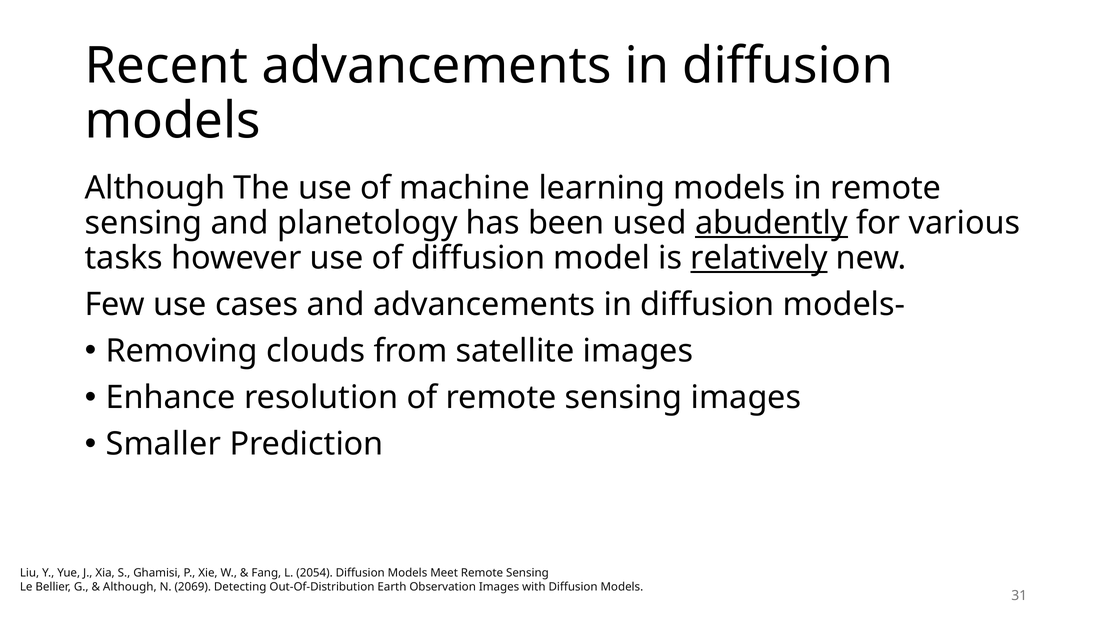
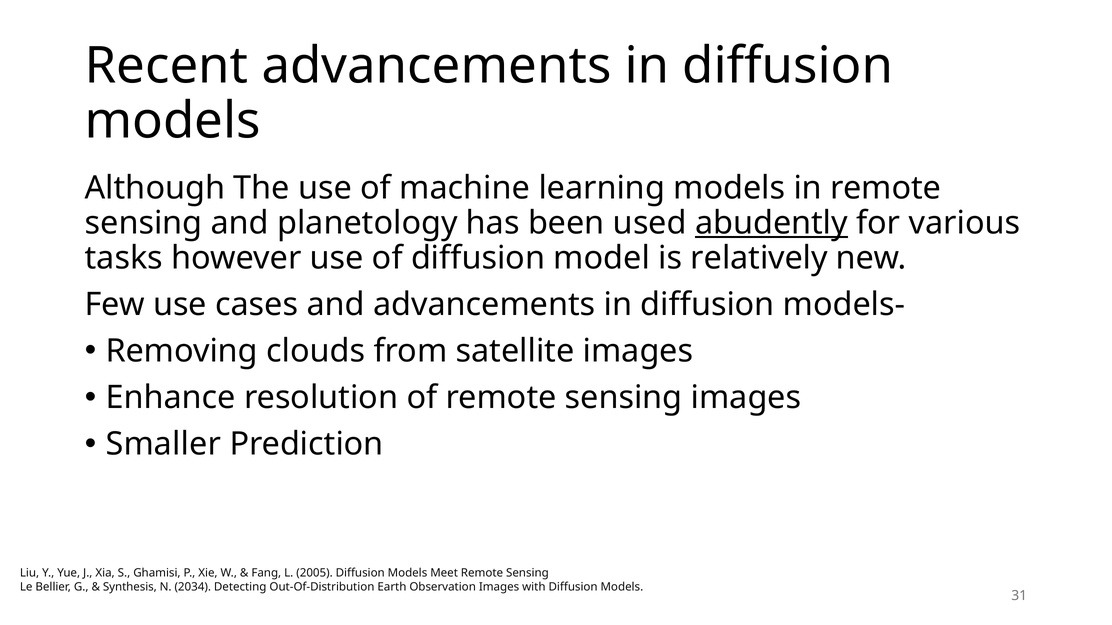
relatively underline: present -> none
2054: 2054 -> 2005
Although at (130, 587): Although -> Synthesis
2069: 2069 -> 2034
